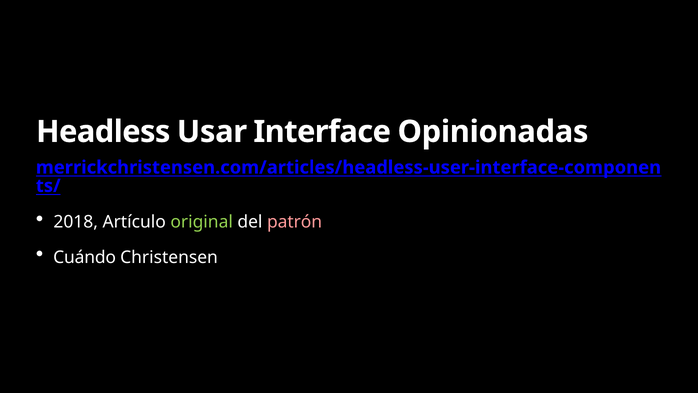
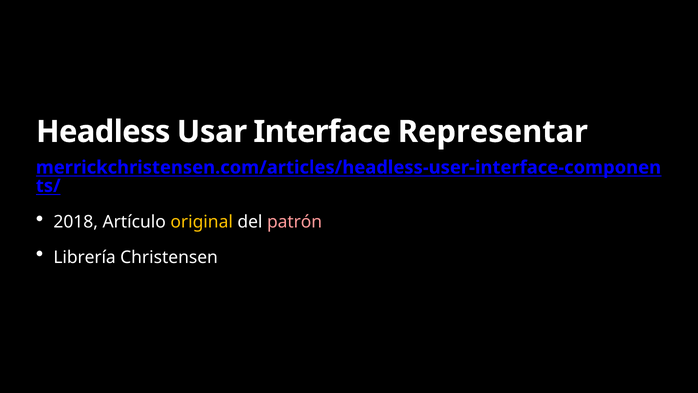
Opinionadas: Opinionadas -> Representar
original colour: light green -> yellow
Cuándo: Cuándo -> Librería
